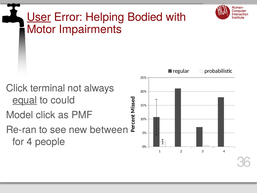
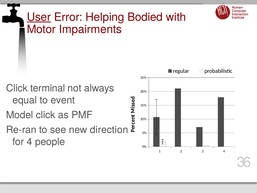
equal underline: present -> none
could: could -> event
between: between -> direction
